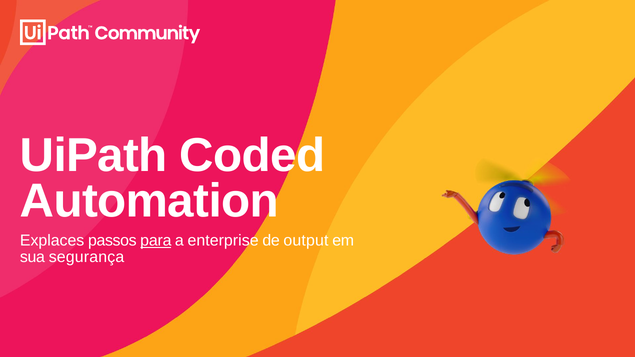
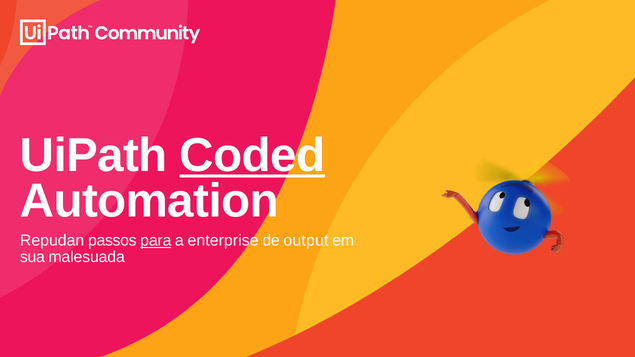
Coded underline: none -> present
Explaces: Explaces -> Repudan
segurança: segurança -> malesuada
